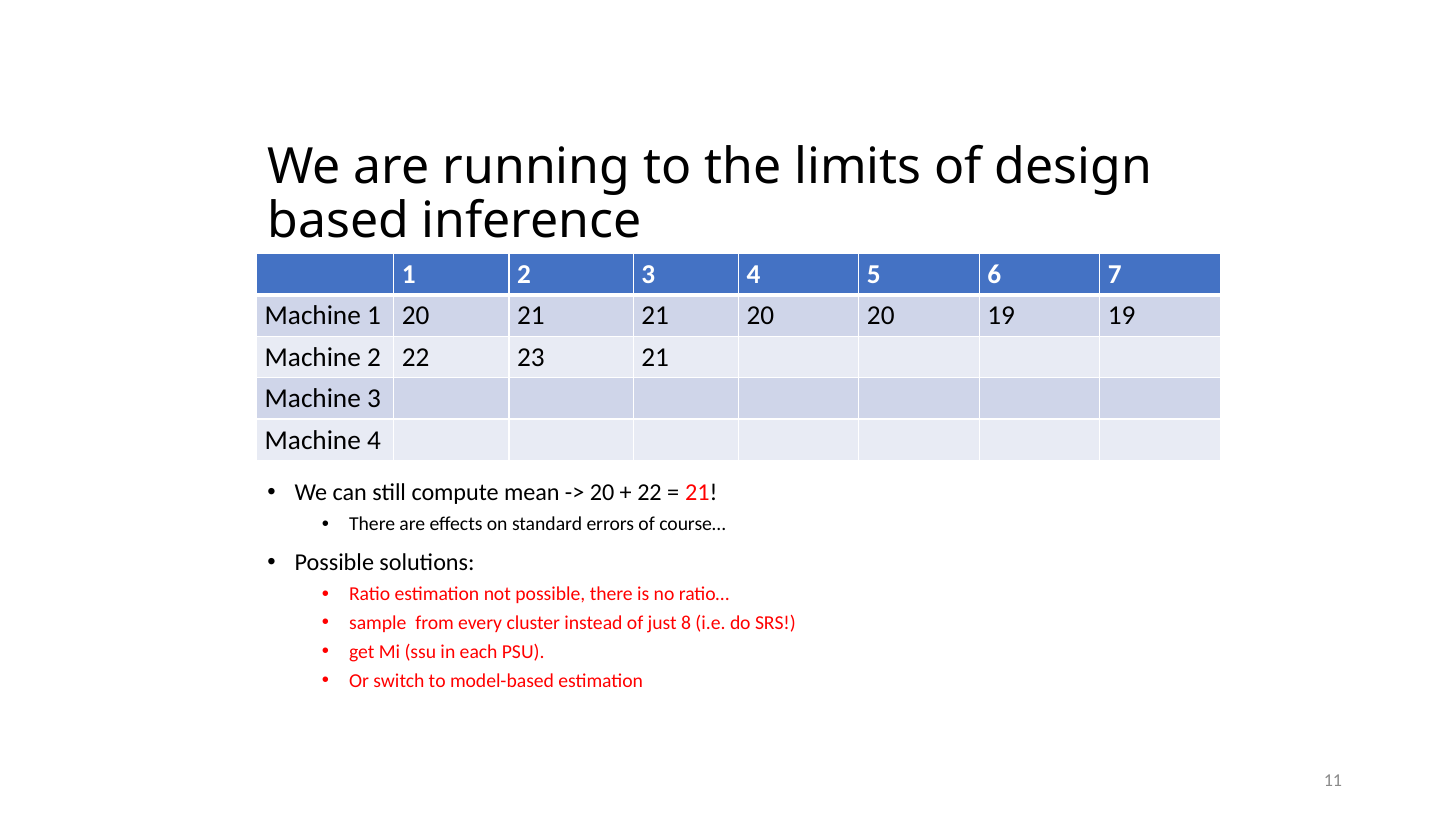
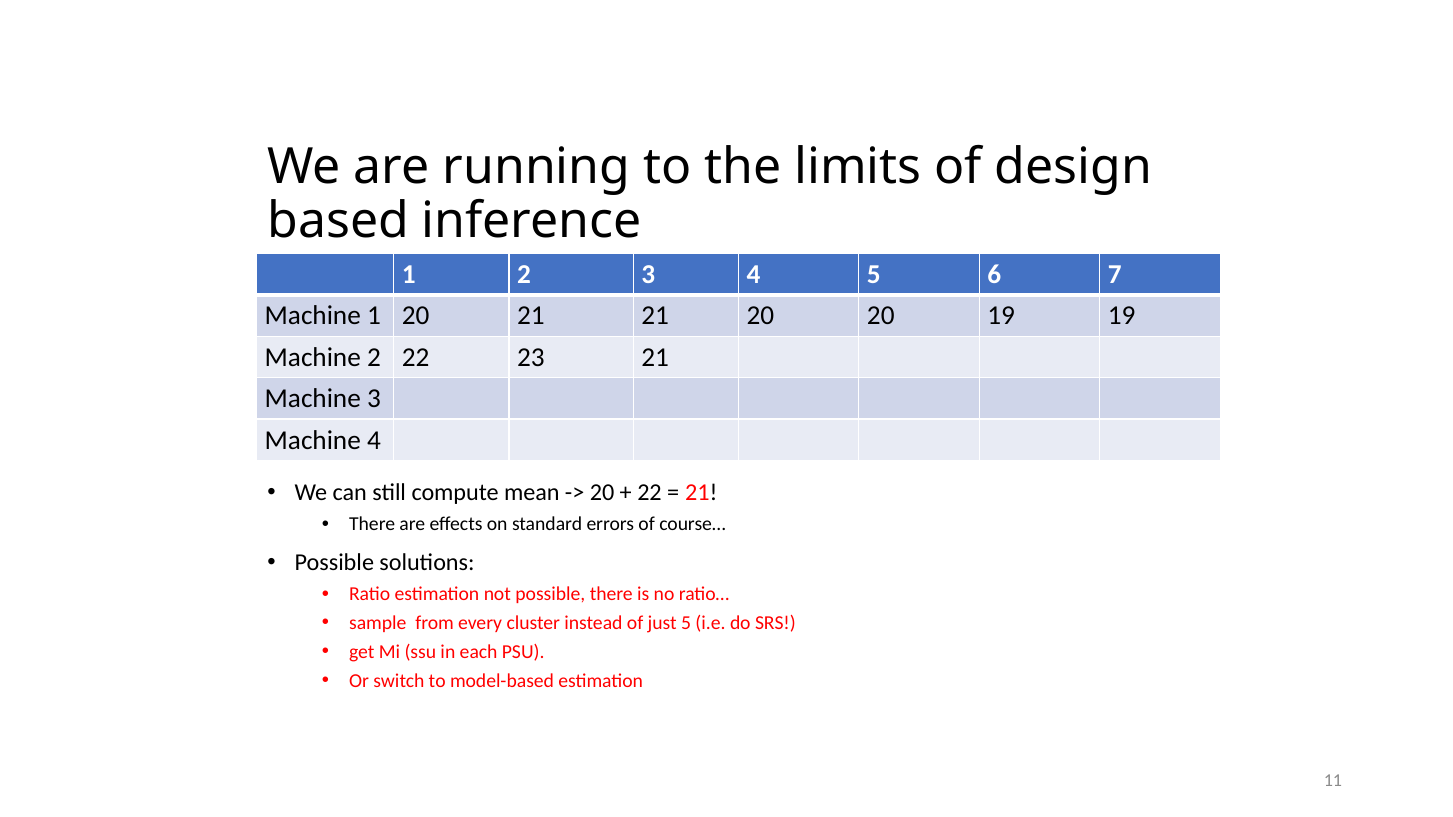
just 8: 8 -> 5
